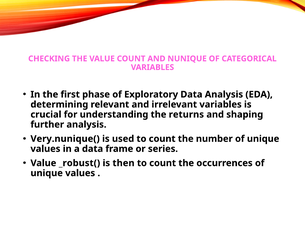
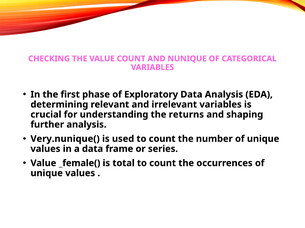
_robust(: _robust( -> _female(
then: then -> total
